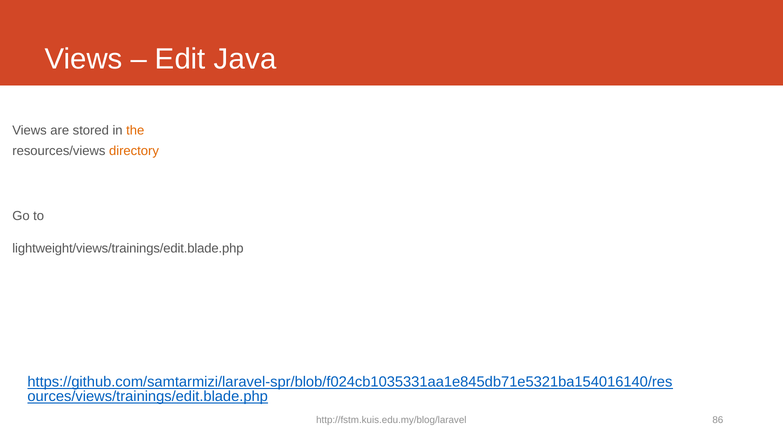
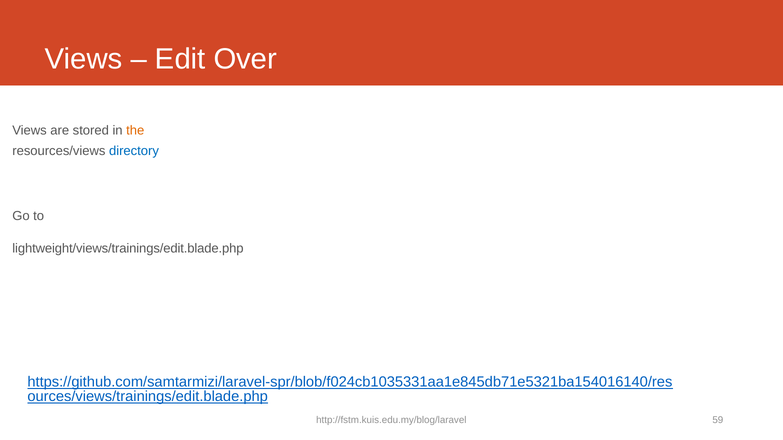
Java: Java -> Over
directory colour: orange -> blue
86: 86 -> 59
